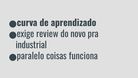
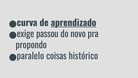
aprendizado underline: none -> present
review: review -> passou
industrial: industrial -> propondo
funciona: funciona -> histórico
